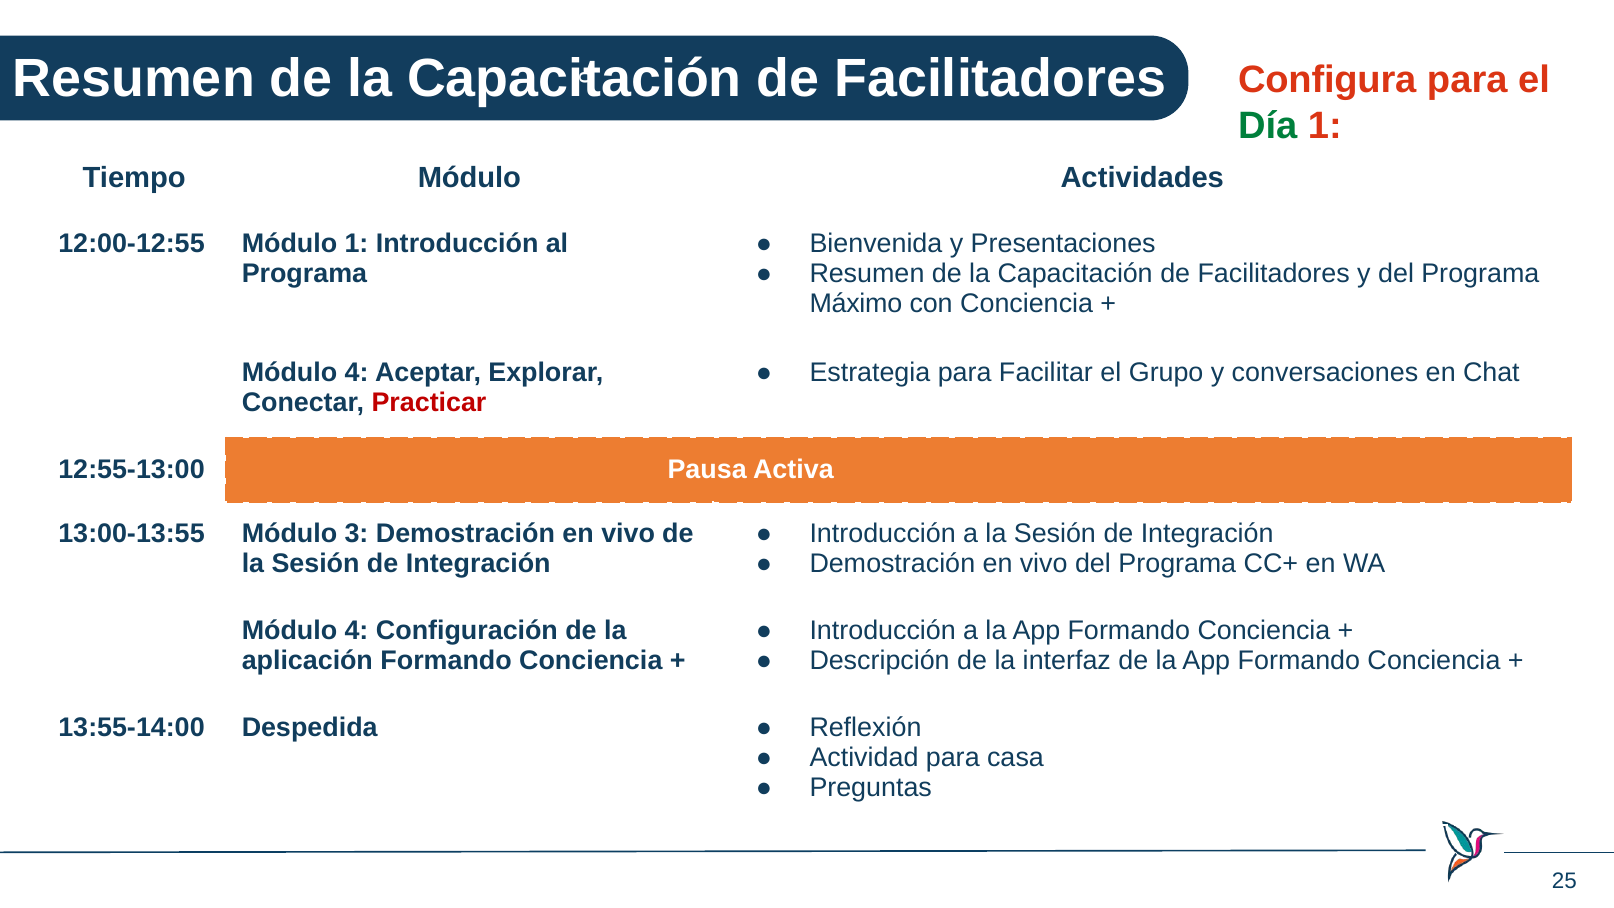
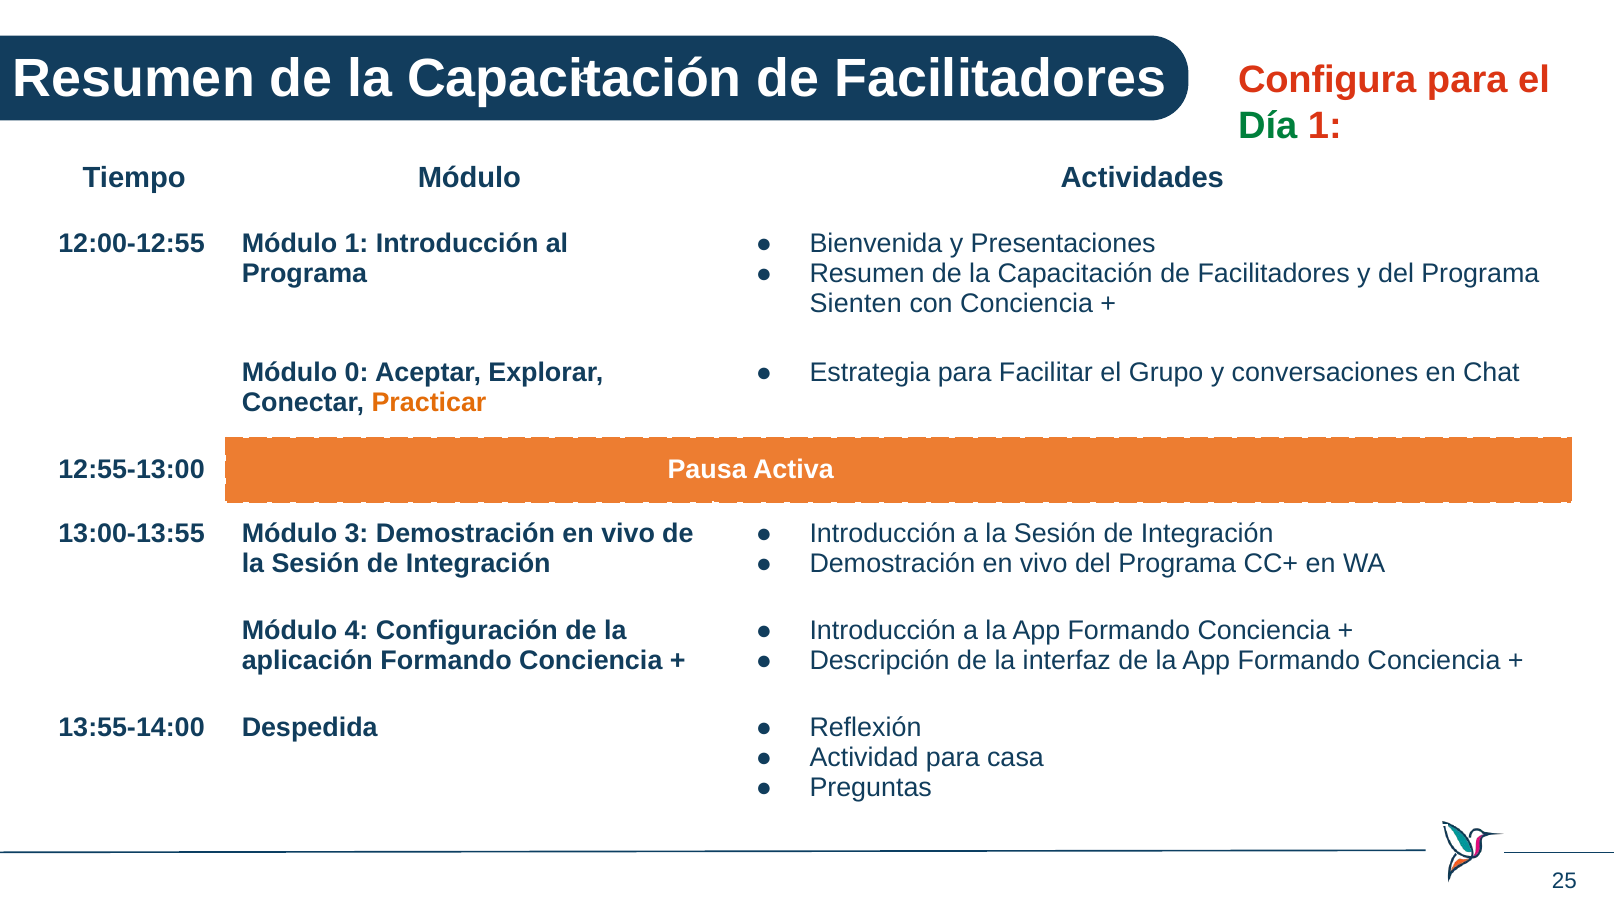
Máximo: Máximo -> Sienten
4 at (357, 373): 4 -> 0
Practicar colour: red -> orange
